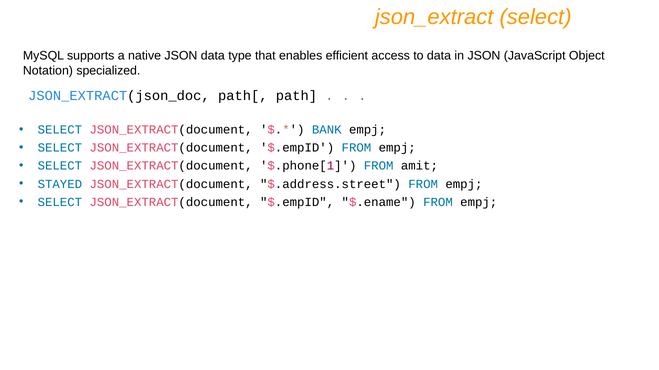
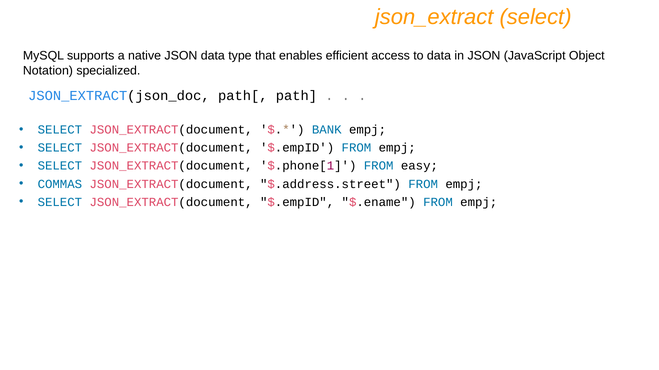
amit: amit -> easy
STAYED: STAYED -> COMMAS
